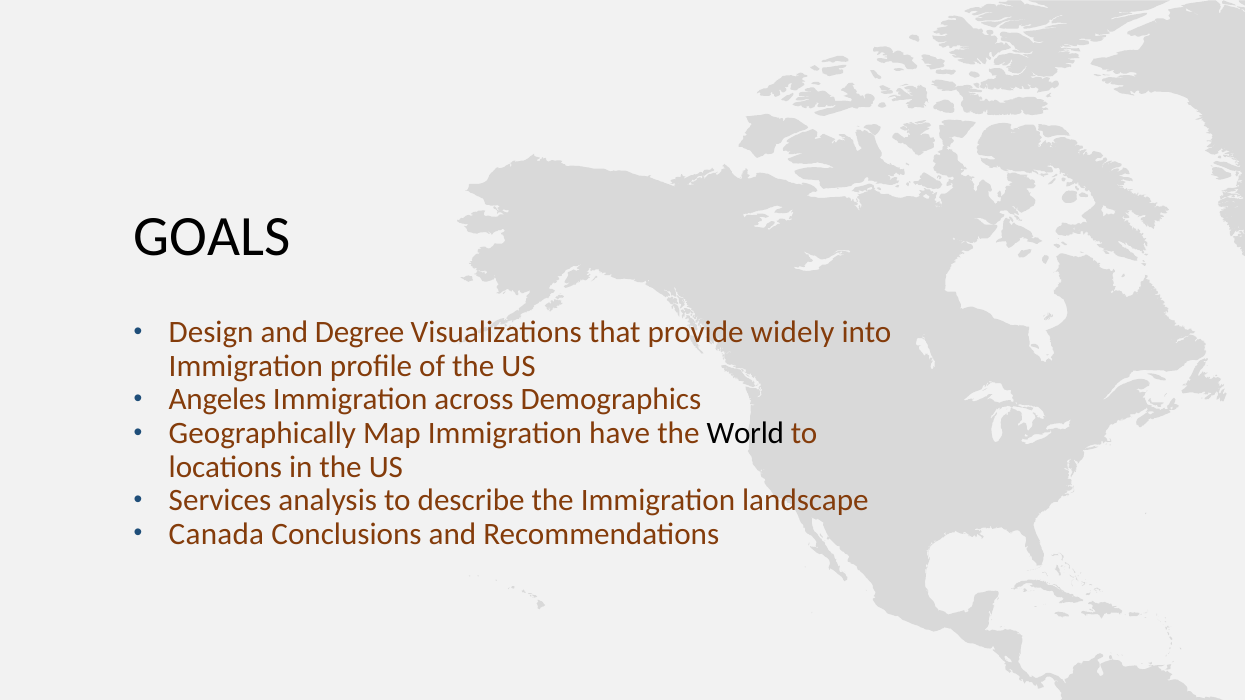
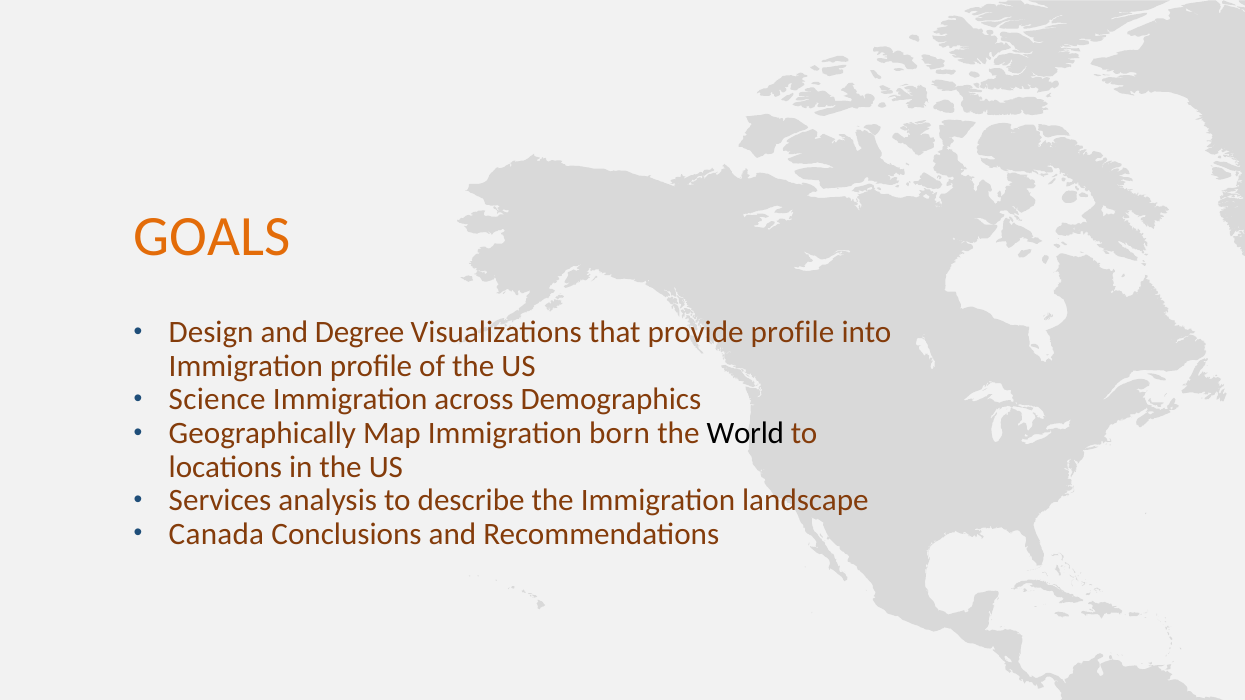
GOALS colour: black -> orange
provide widely: widely -> profile
Angeles: Angeles -> Science
have: have -> born
